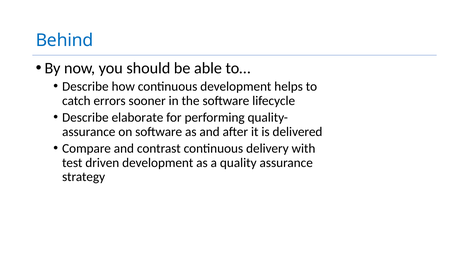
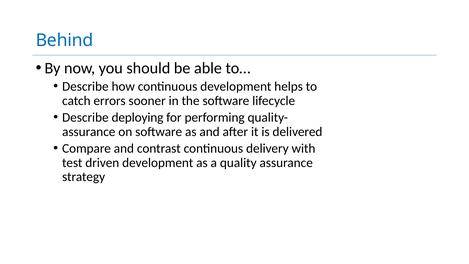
elaborate: elaborate -> deploying
